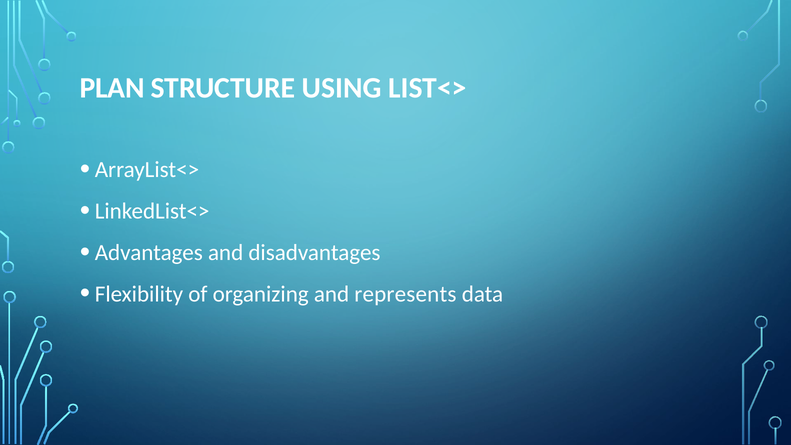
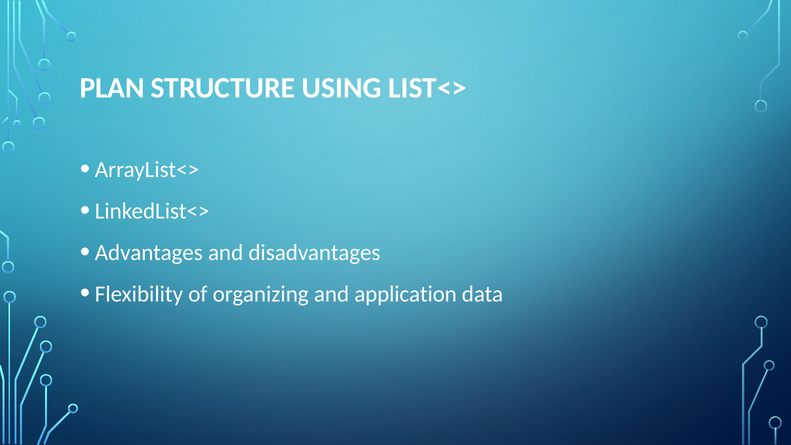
represents: represents -> application
